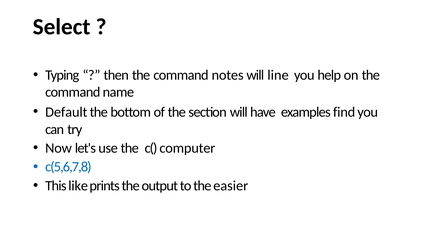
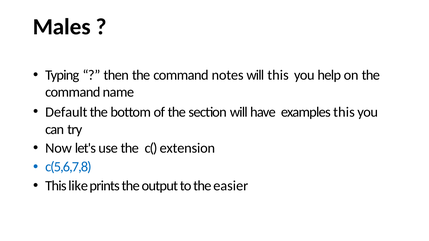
Select: Select -> Males
will line: line -> this
examples find: find -> this
computer: computer -> extension
